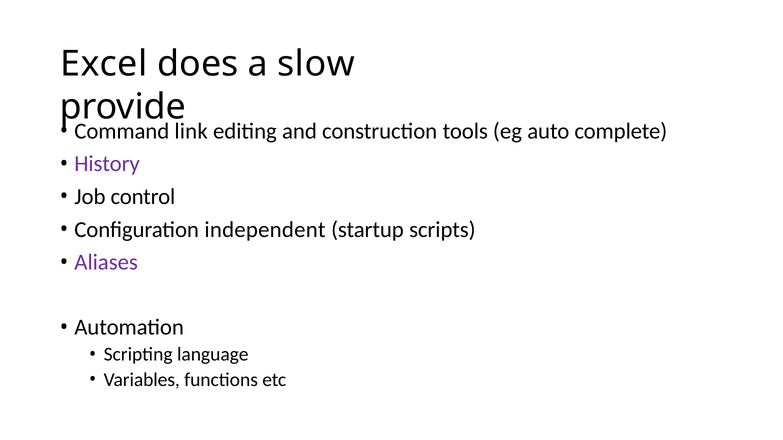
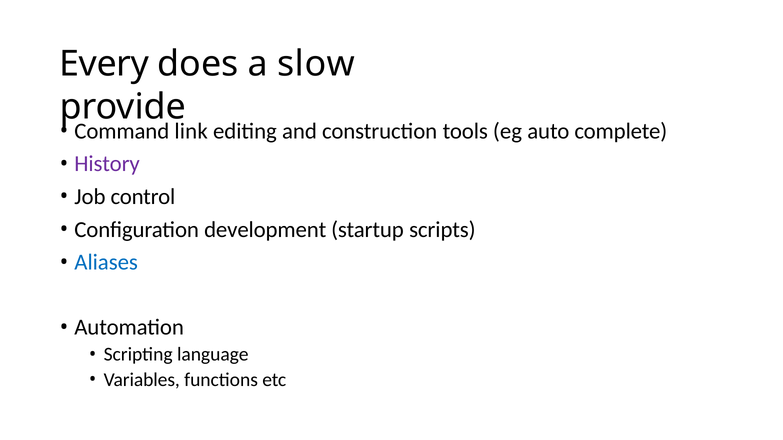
Excel: Excel -> Every
independent: independent -> development
Aliases colour: purple -> blue
